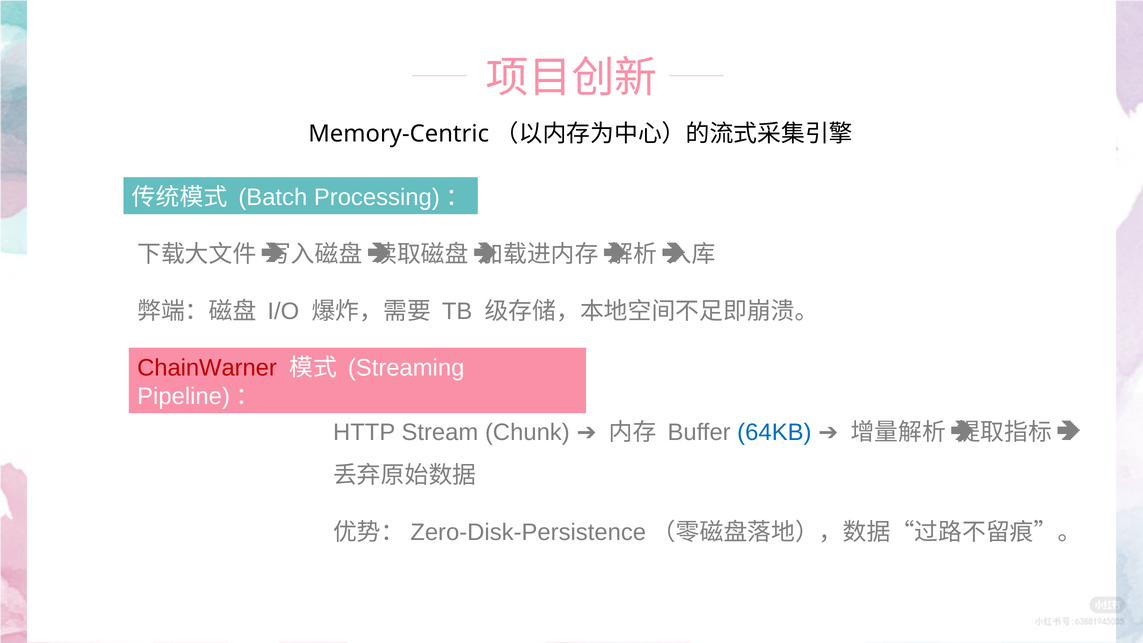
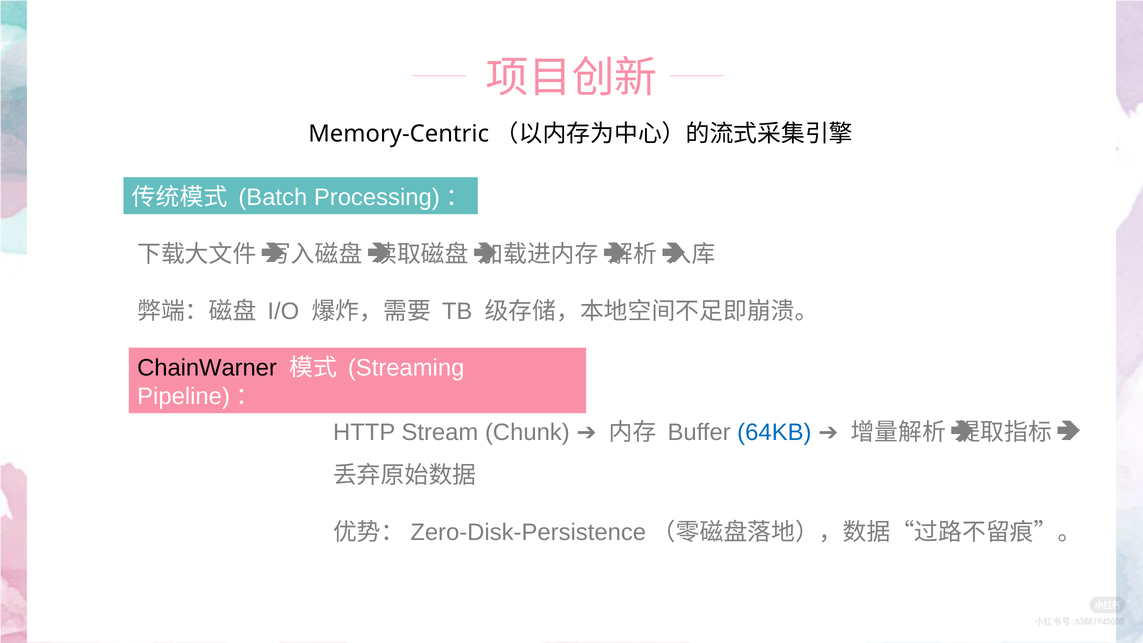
ChainWarner colour: red -> black
